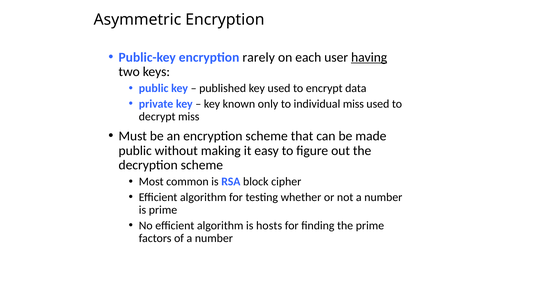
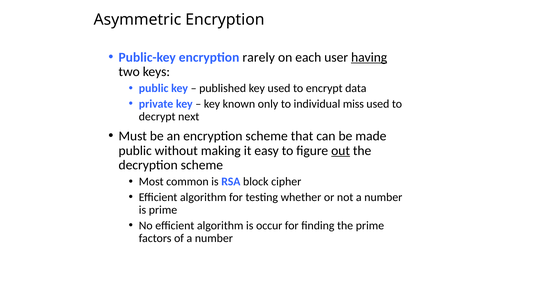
decrypt miss: miss -> next
out underline: none -> present
hosts: hosts -> occur
